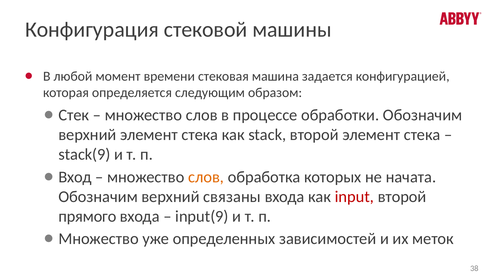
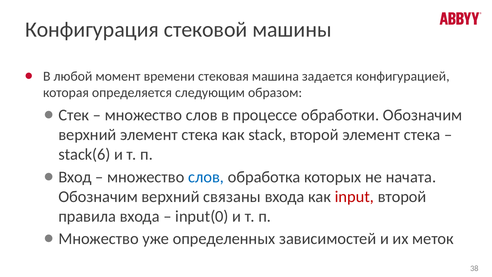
stack(9: stack(9 -> stack(6
слов at (206, 177) colour: orange -> blue
прямого: прямого -> правила
input(9: input(9 -> input(0
